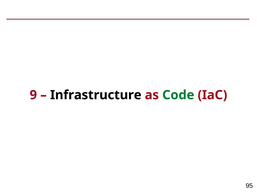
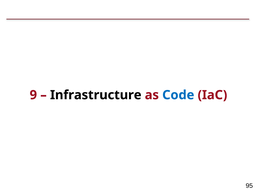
Code colour: green -> blue
